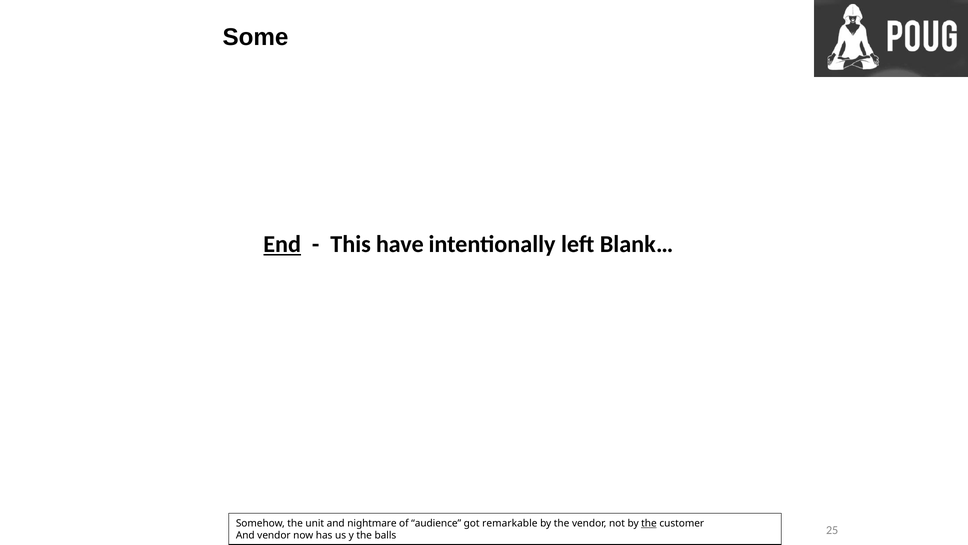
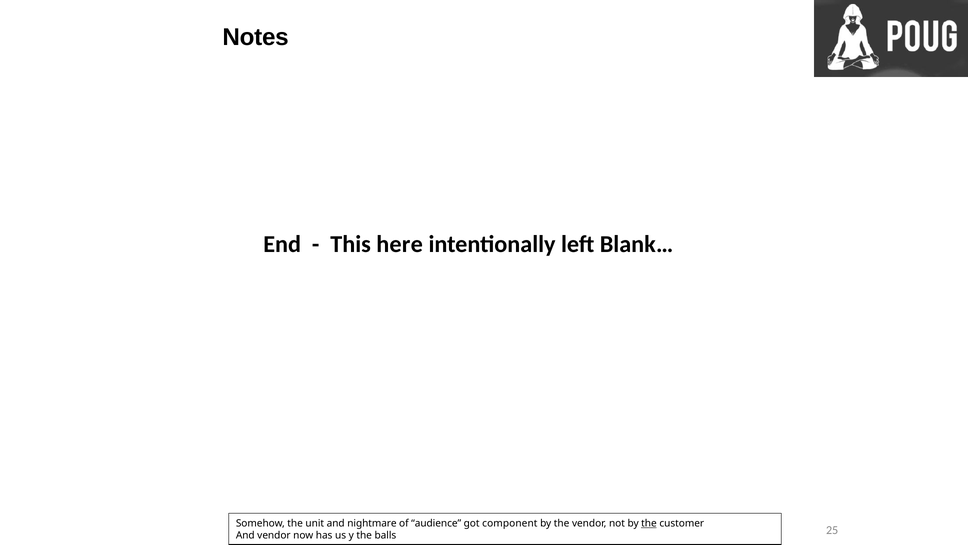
Some: Some -> Notes
End underline: present -> none
have: have -> here
remarkable: remarkable -> component
